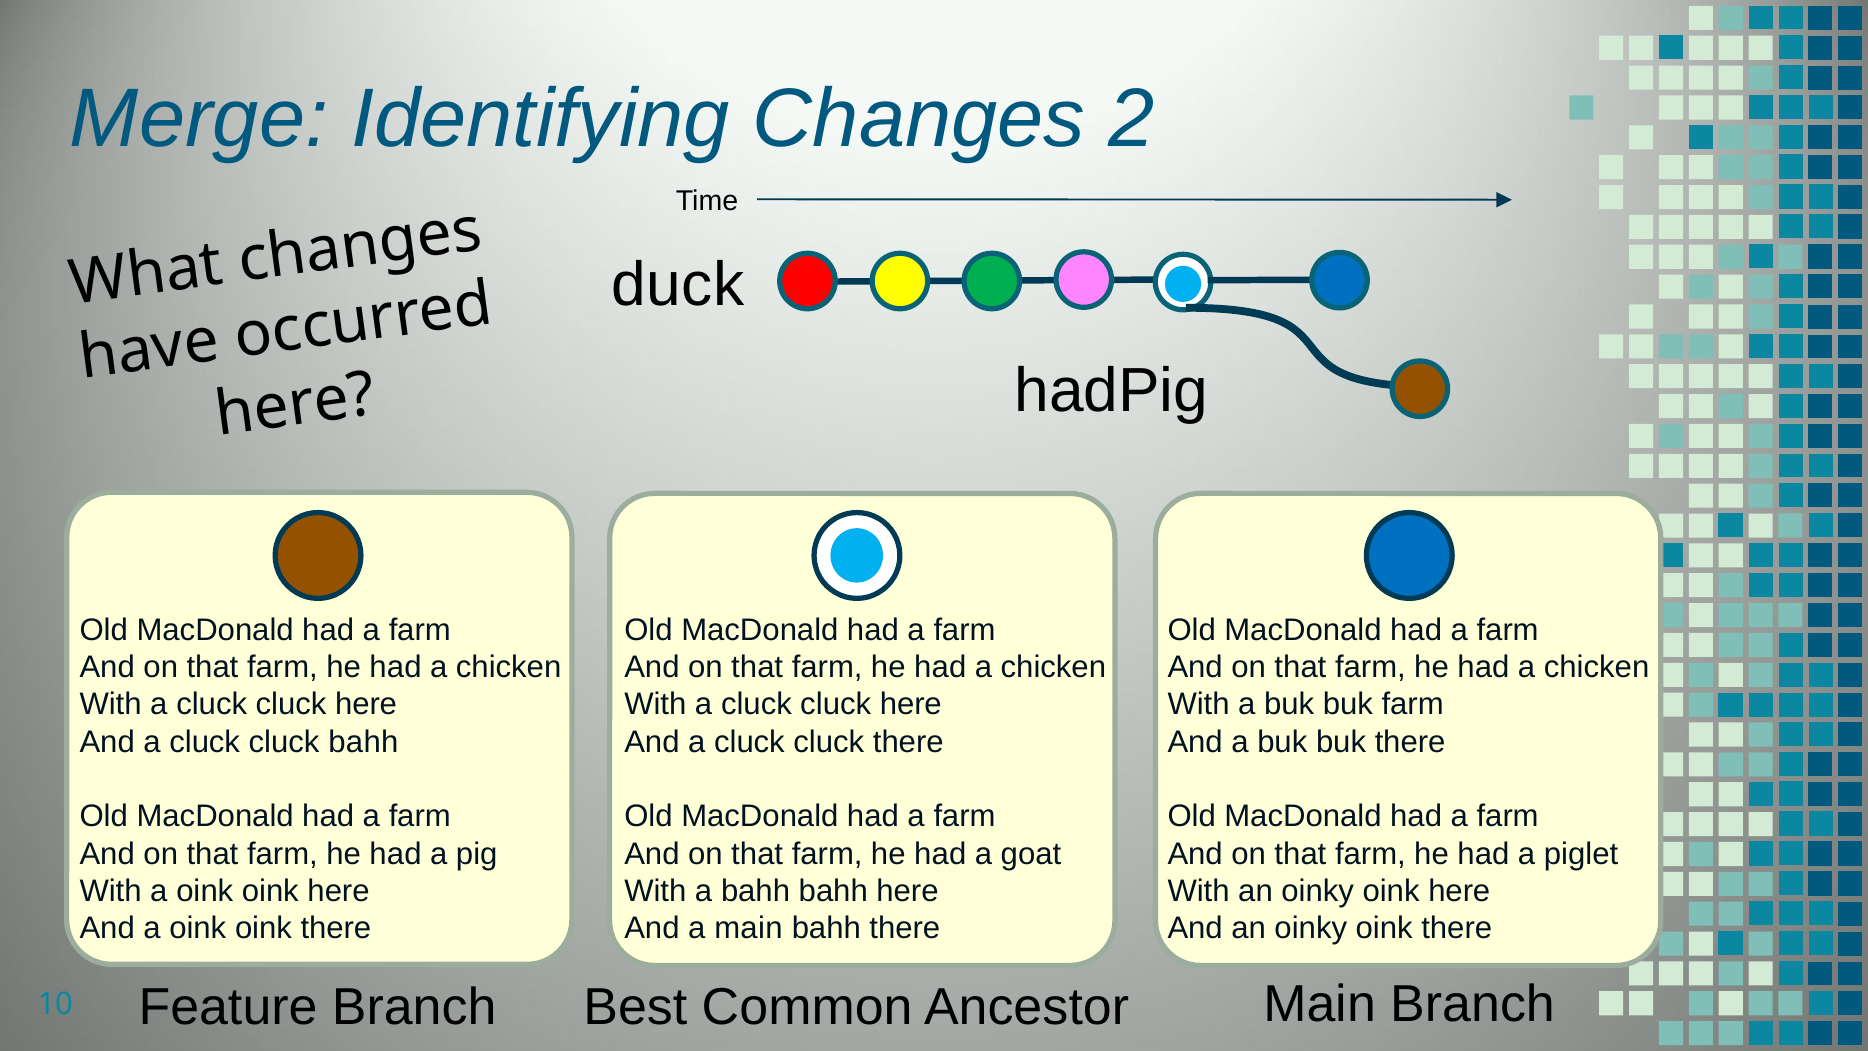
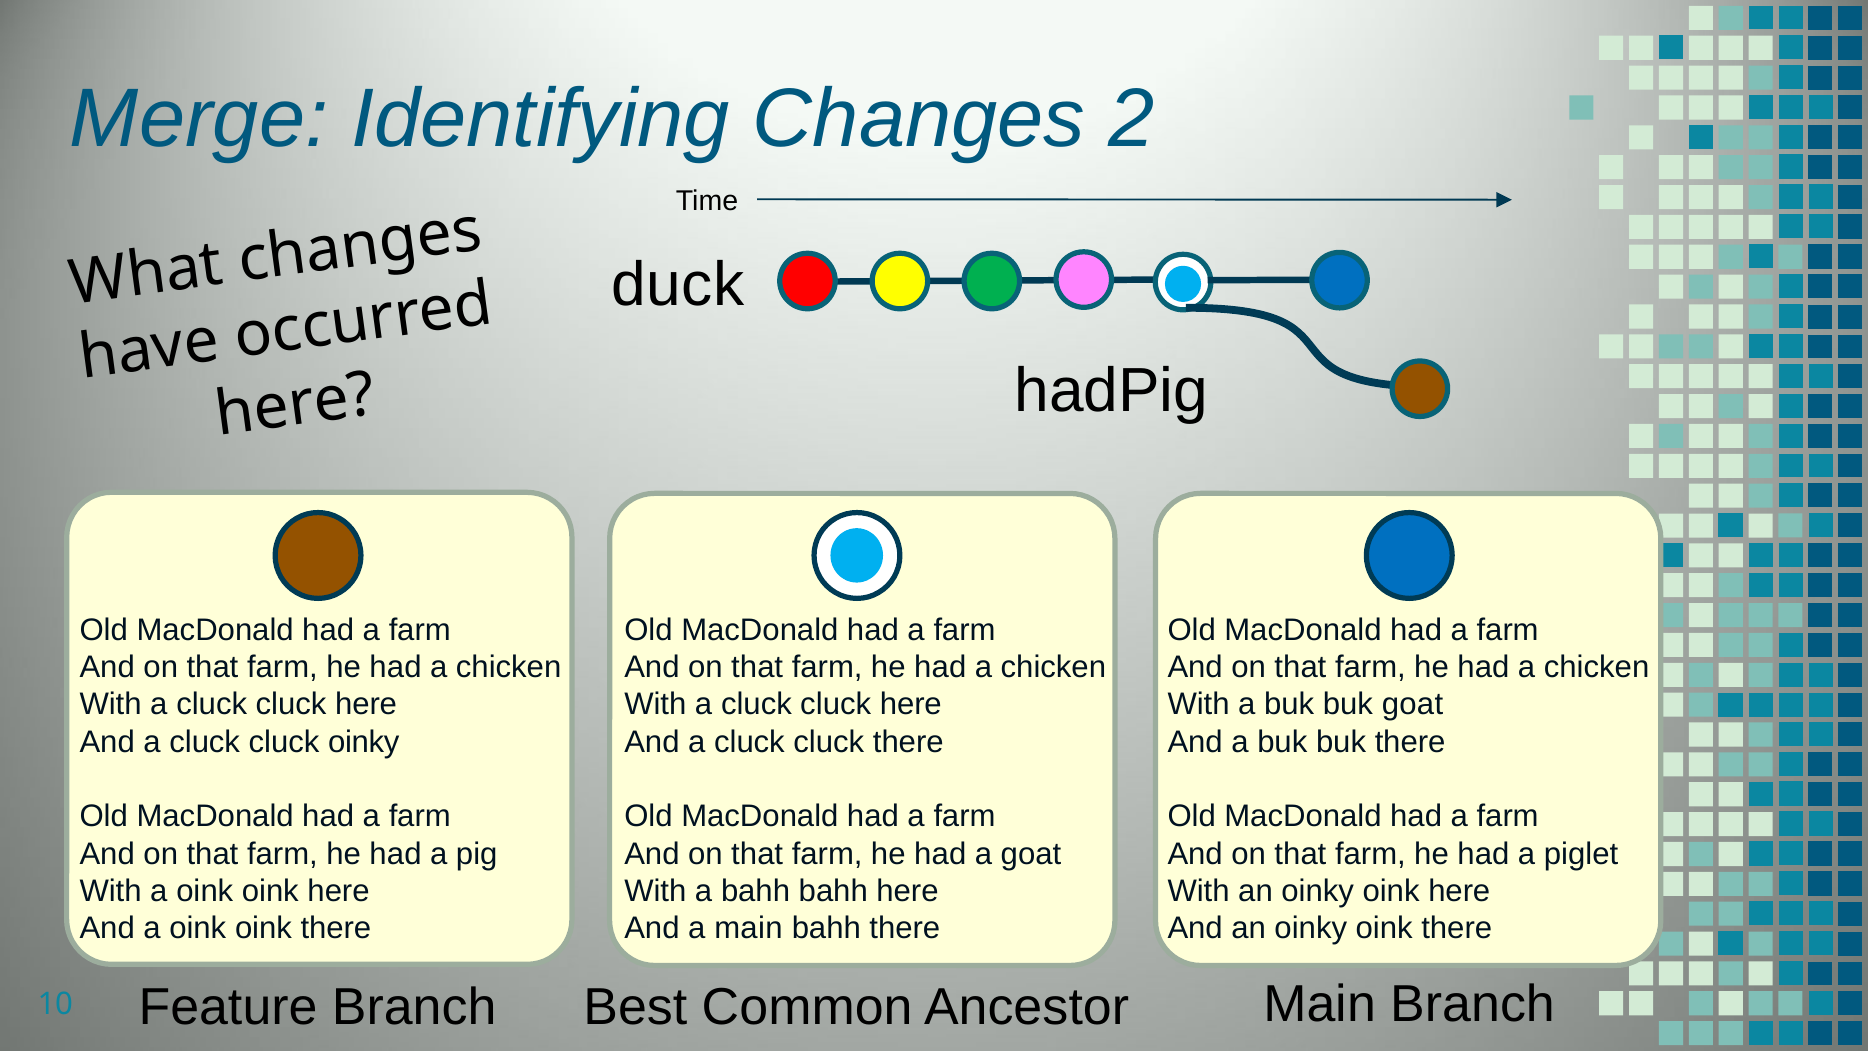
buk farm: farm -> goat
cluck bahh: bahh -> oinky
